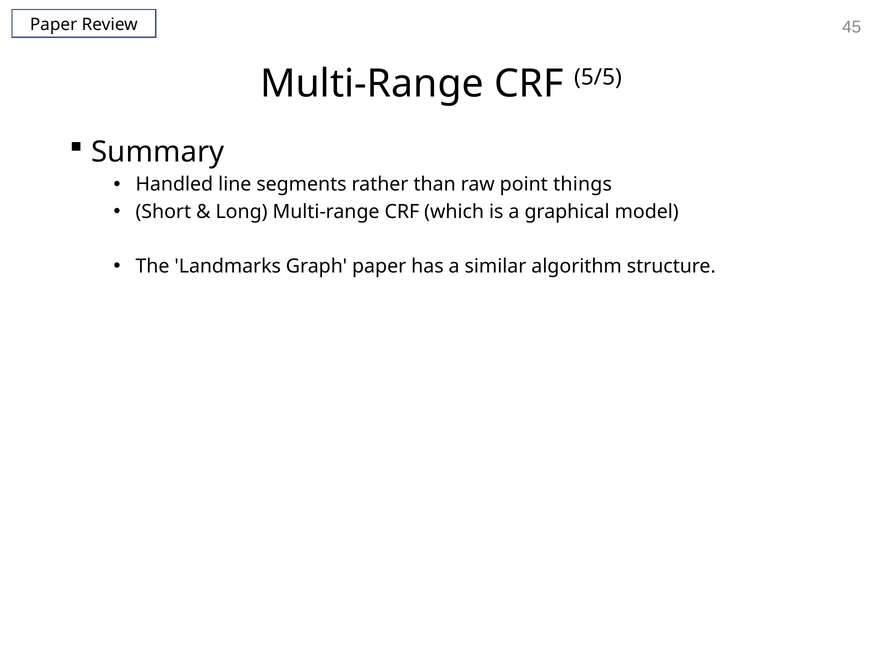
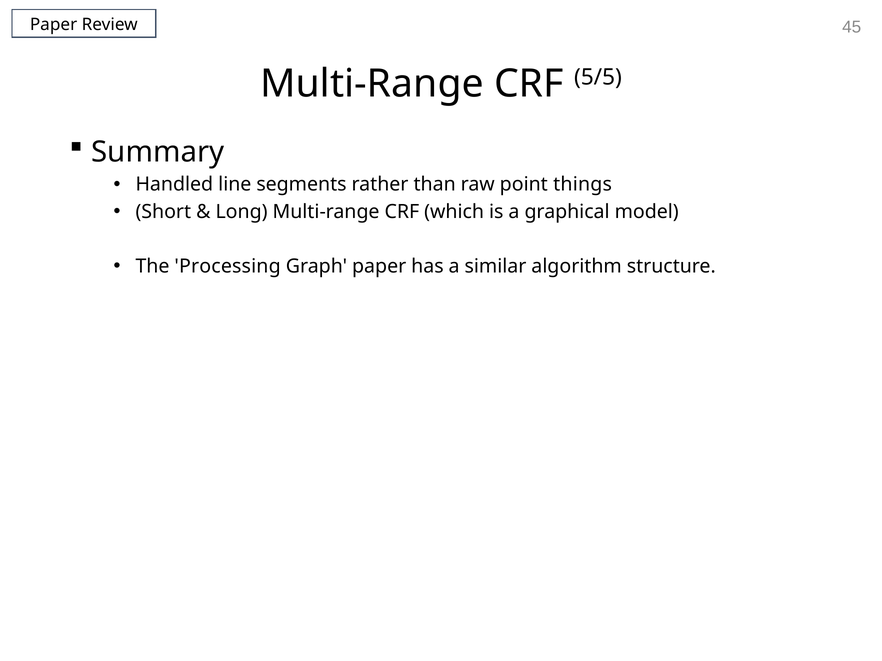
Landmarks: Landmarks -> Processing
